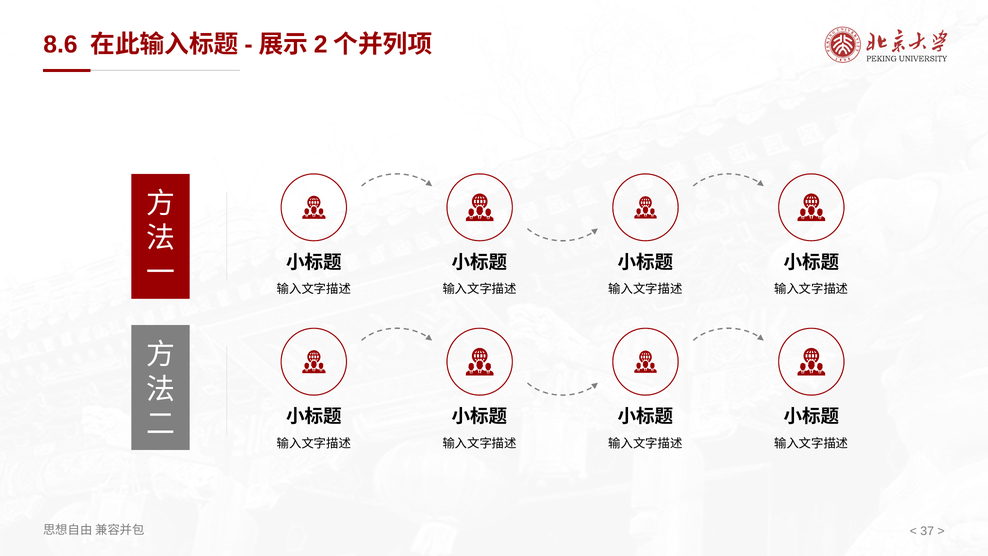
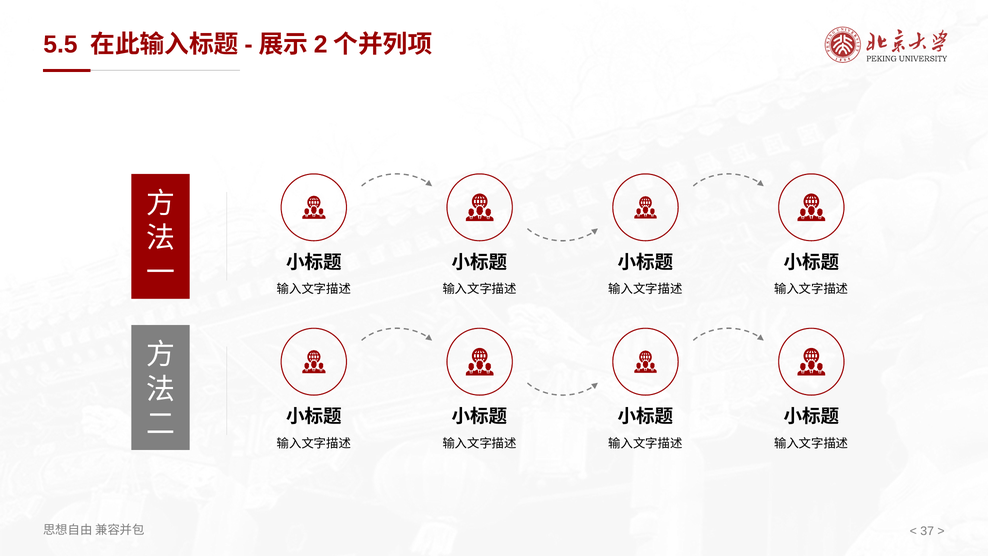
8.6: 8.6 -> 5.5
